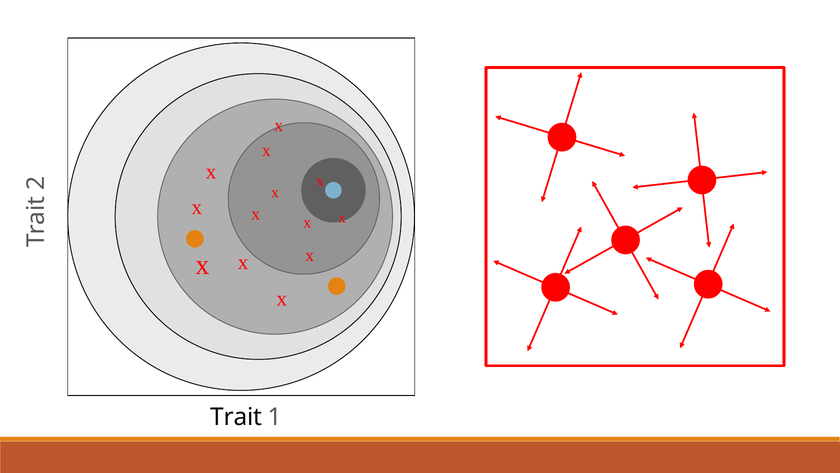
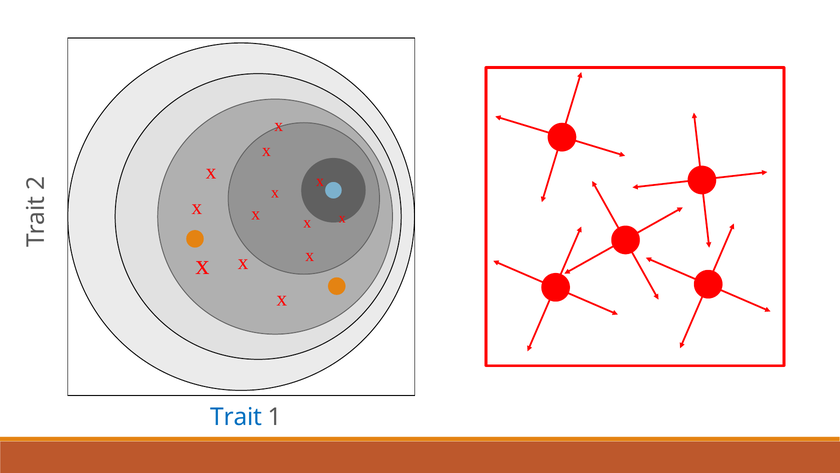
Trait colour: black -> blue
